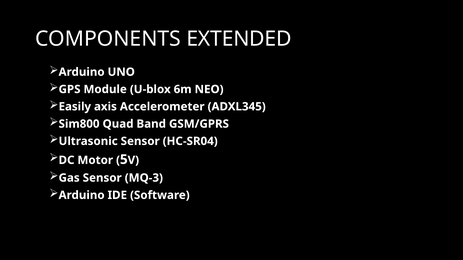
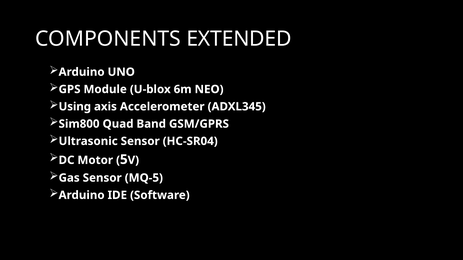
Easily: Easily -> Using
MQ-3: MQ-3 -> MQ-5
